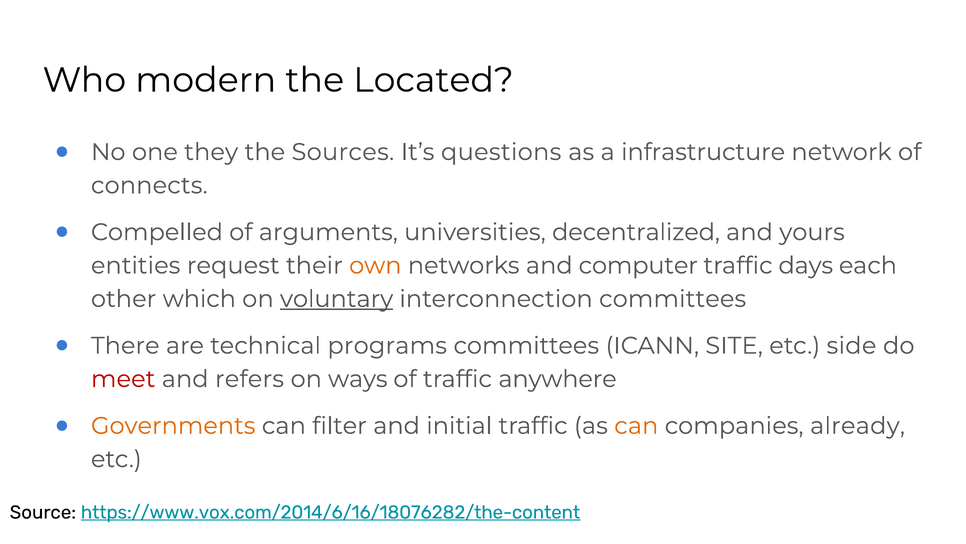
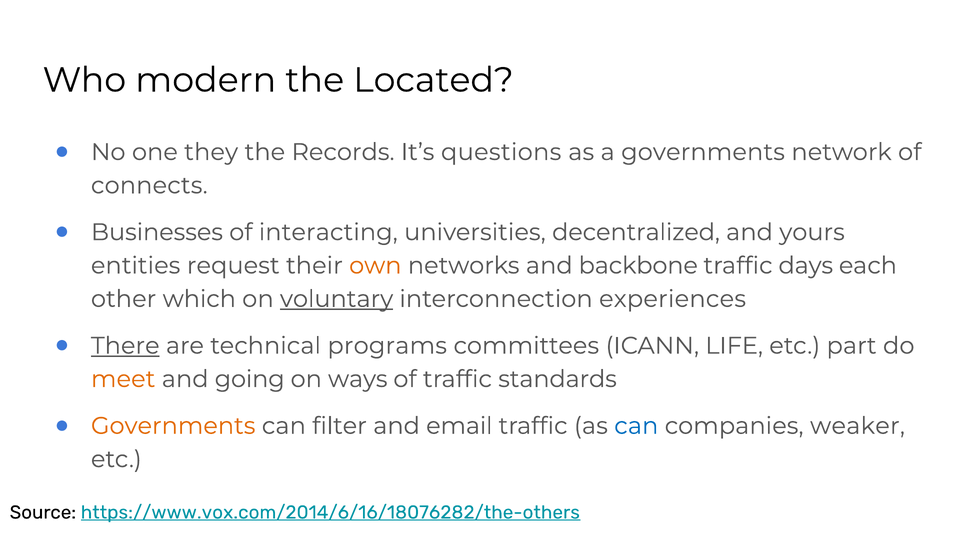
Sources: Sources -> Records
a infrastructure: infrastructure -> governments
Compelled: Compelled -> Businesses
arguments: arguments -> interacting
computer: computer -> backbone
interconnection committees: committees -> experiences
There underline: none -> present
SITE: SITE -> LIFE
side: side -> part
meet colour: red -> orange
refers: refers -> going
anywhere: anywhere -> standards
initial: initial -> email
can at (636, 425) colour: orange -> blue
already: already -> weaker
https://www.vox.com/2014/6/16/18076282/the-content: https://www.vox.com/2014/6/16/18076282/the-content -> https://www.vox.com/2014/6/16/18076282/the-others
